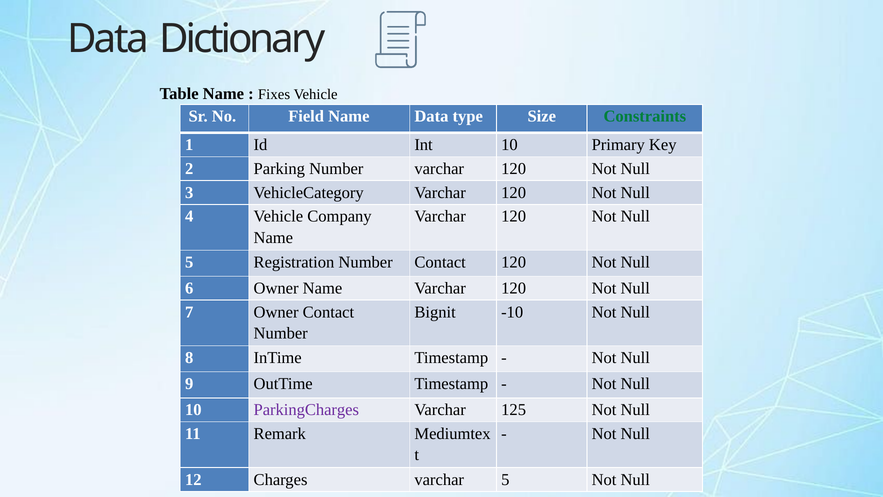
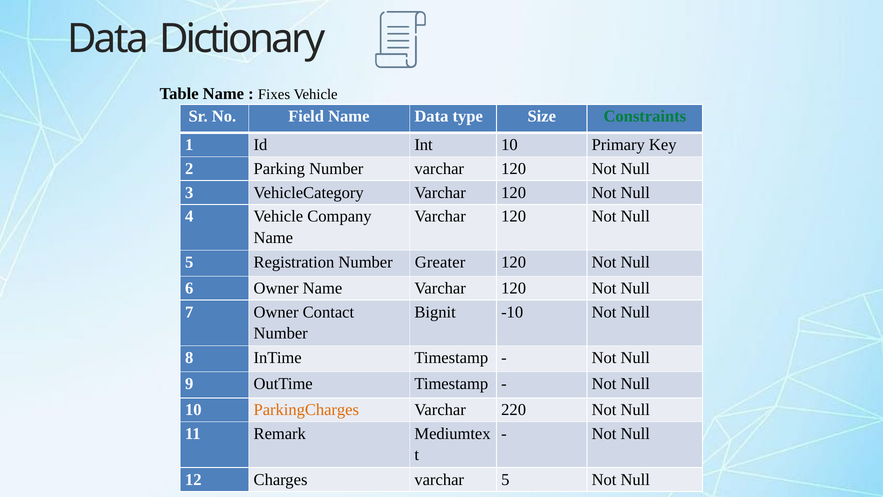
Number Contact: Contact -> Greater
ParkingCharges colour: purple -> orange
125: 125 -> 220
